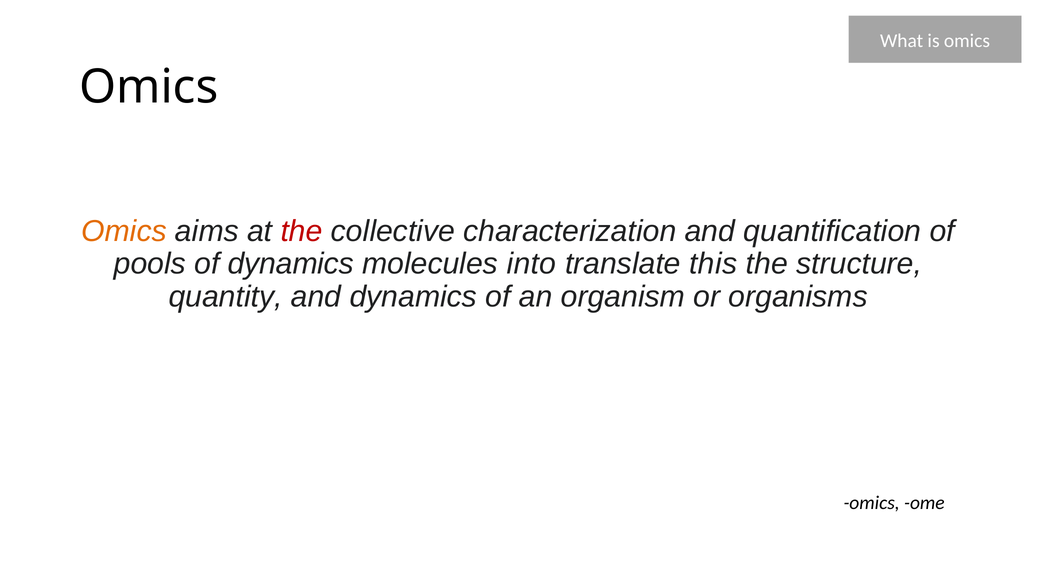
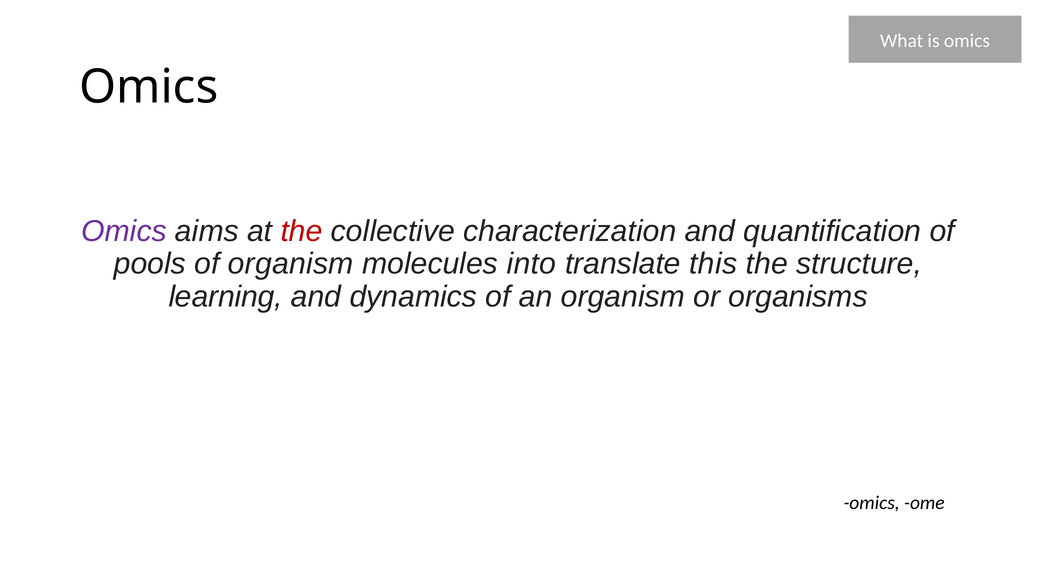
Omics at (124, 231) colour: orange -> purple
of dynamics: dynamics -> organism
quantity: quantity -> learning
